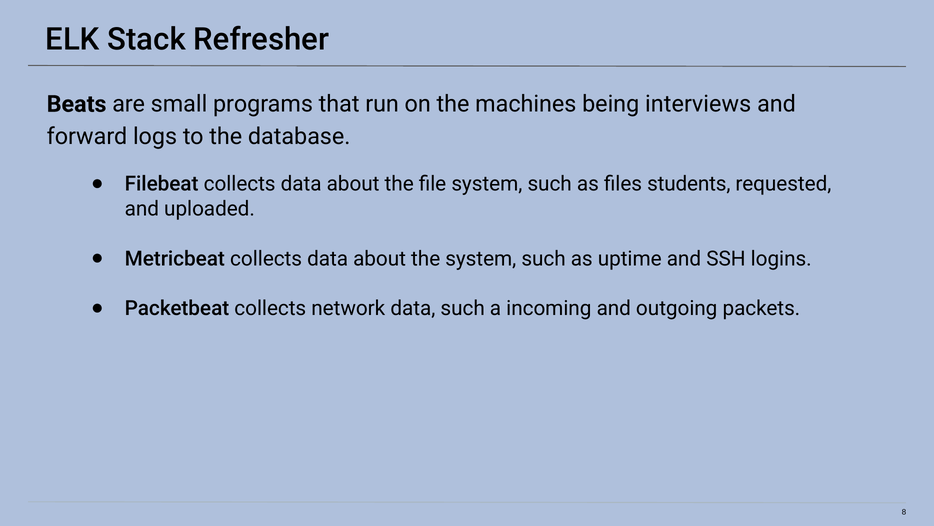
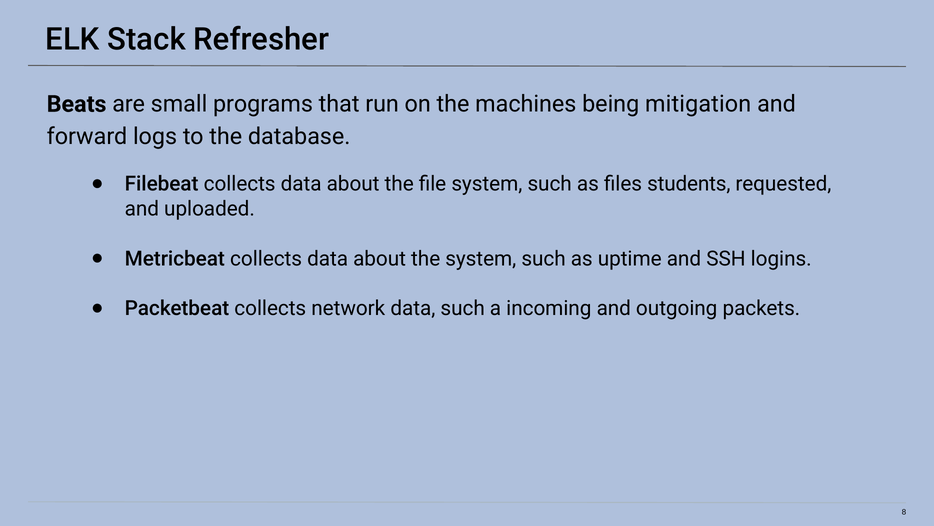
interviews: interviews -> mitigation
